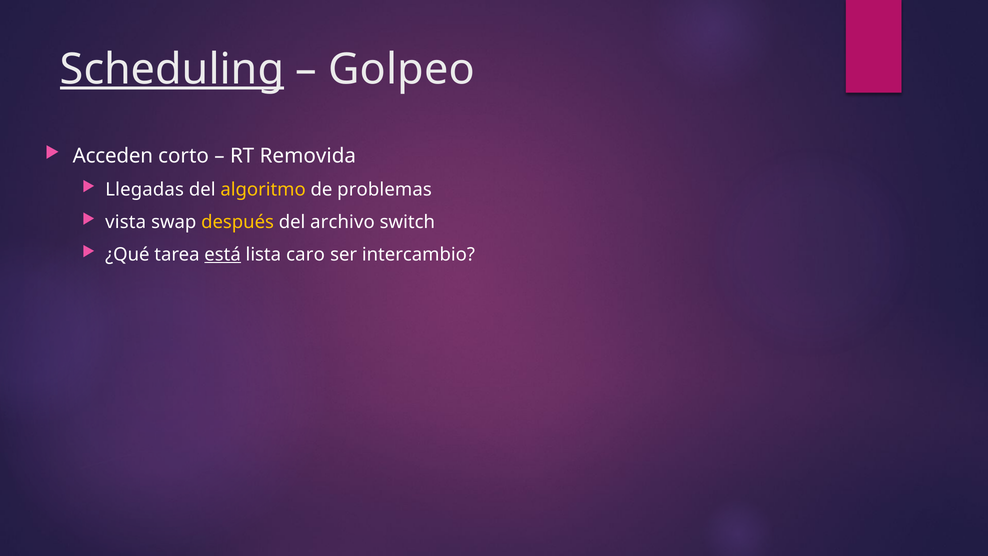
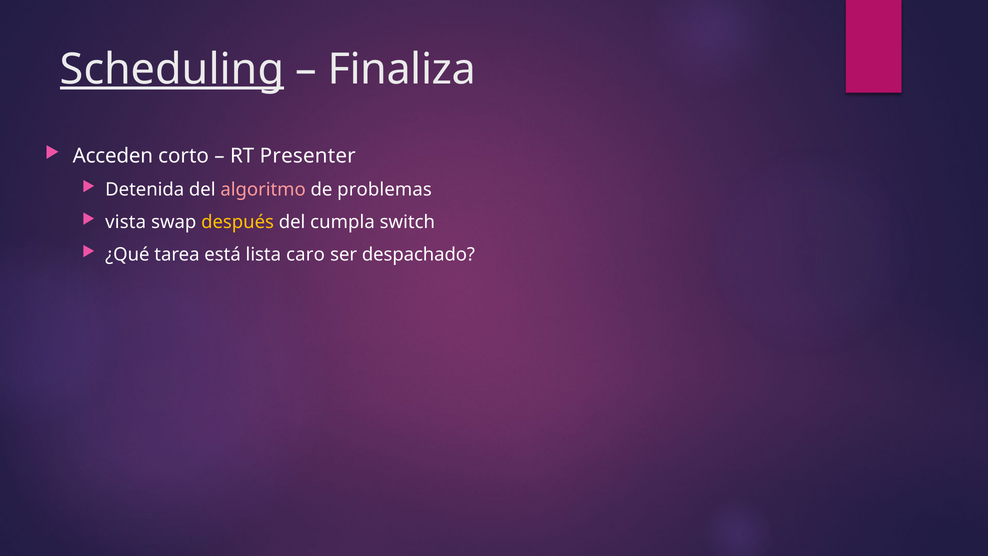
Golpeo: Golpeo -> Finaliza
Removida: Removida -> Presenter
Llegadas: Llegadas -> Detenida
algoritmo colour: yellow -> pink
archivo: archivo -> cumpla
está underline: present -> none
intercambio: intercambio -> despachado
